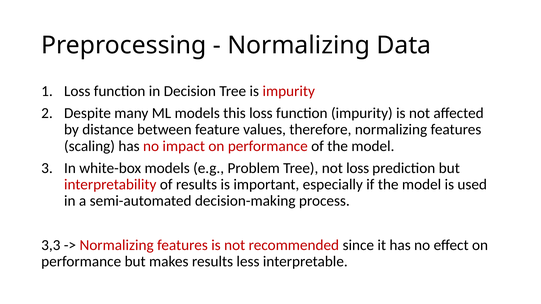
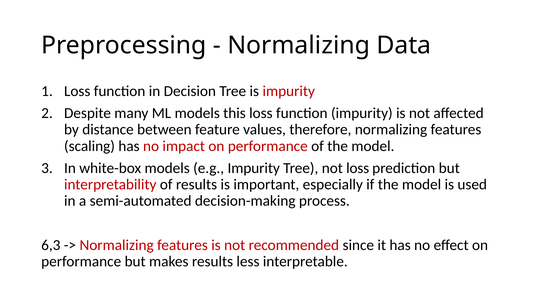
e.g Problem: Problem -> Impurity
3,3: 3,3 -> 6,3
